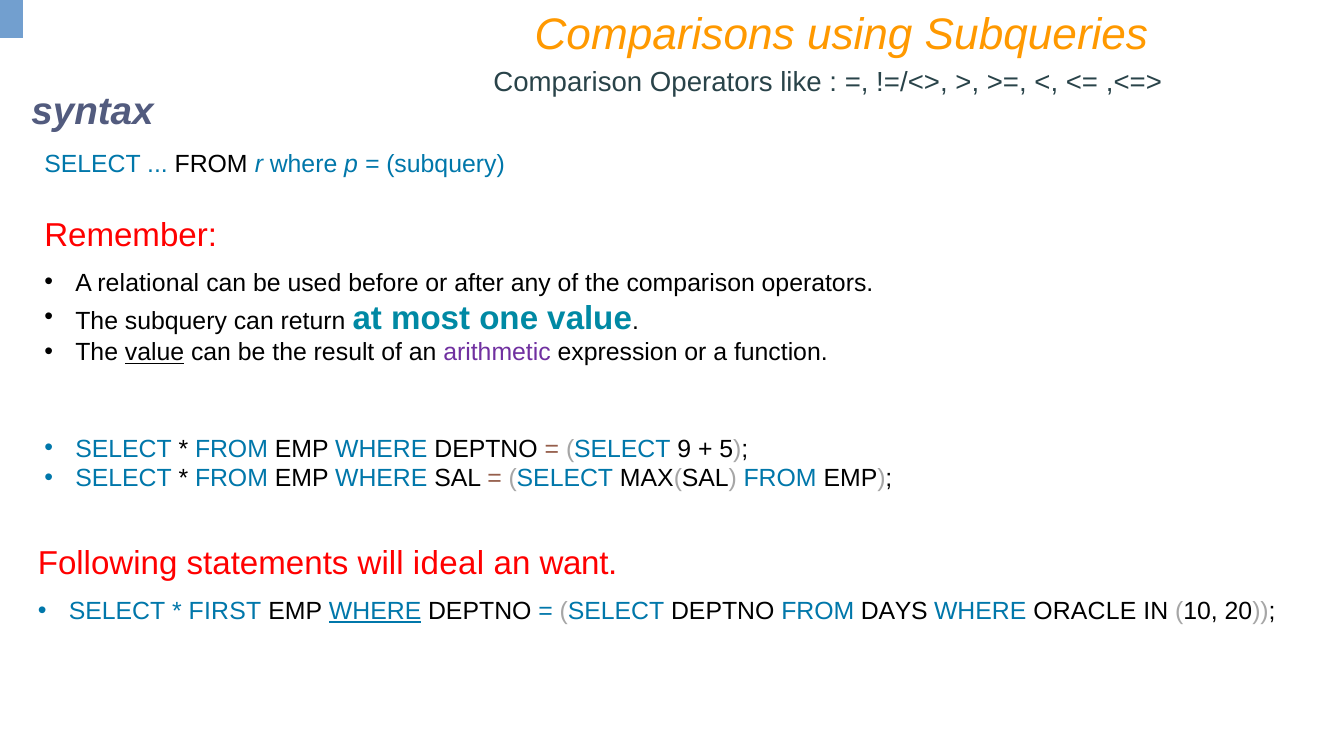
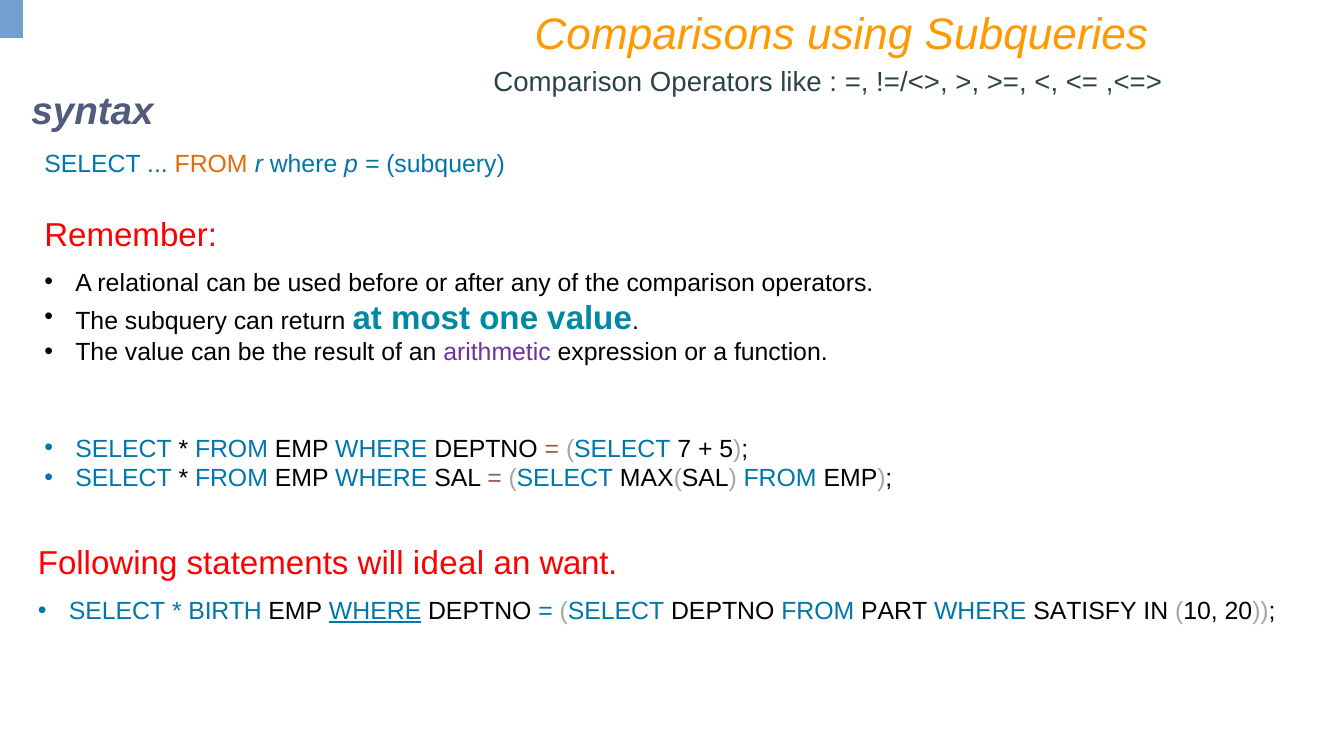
FROM at (211, 164) colour: black -> orange
value at (155, 353) underline: present -> none
9: 9 -> 7
FIRST: FIRST -> BIRTH
DAYS: DAYS -> PART
ORACLE: ORACLE -> SATISFY
